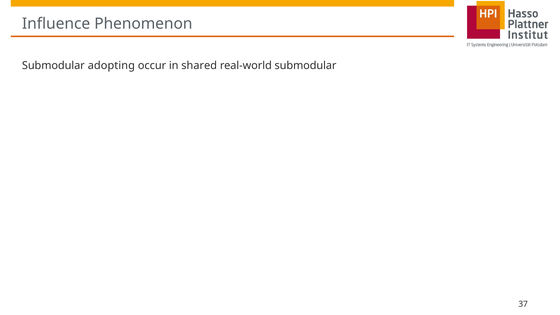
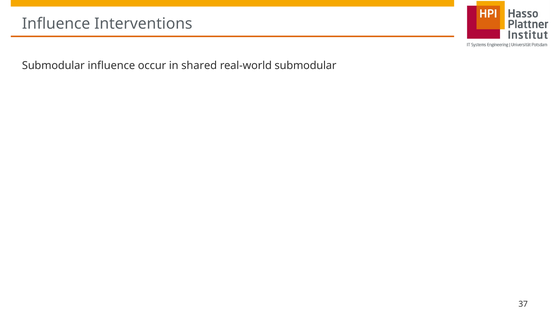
Phenomenon: Phenomenon -> Interventions
Submodular adopting: adopting -> influence
